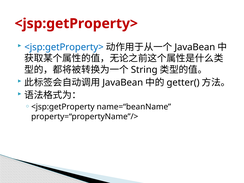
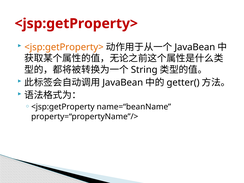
<jsp:getProperty> at (64, 47) colour: blue -> orange
